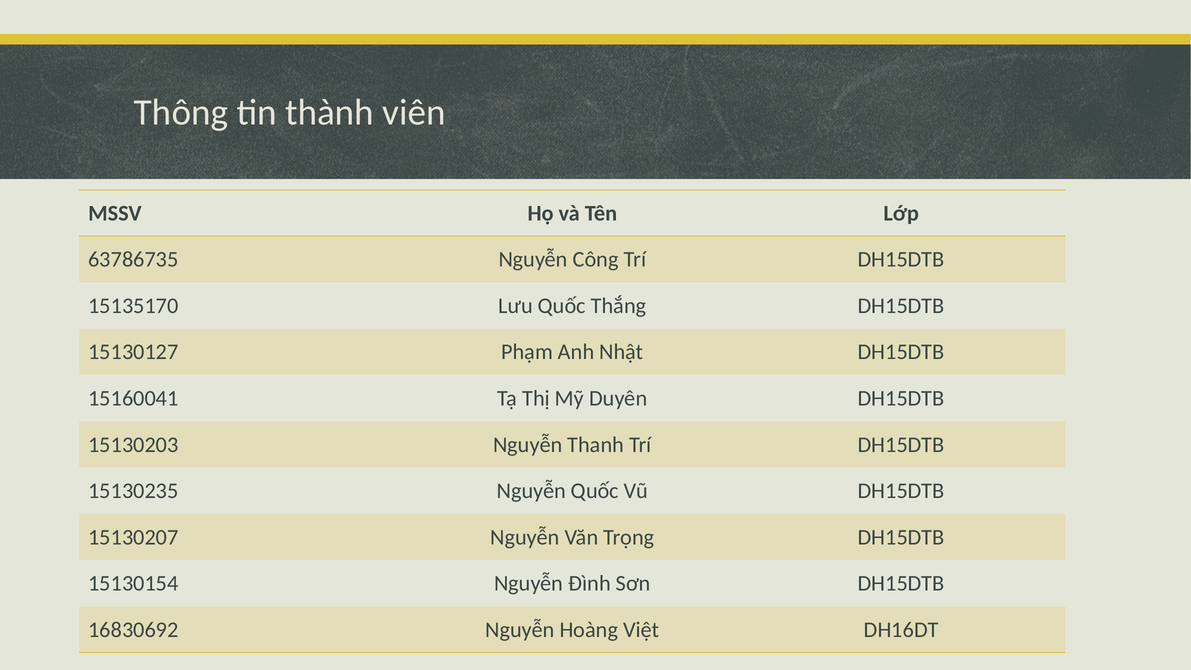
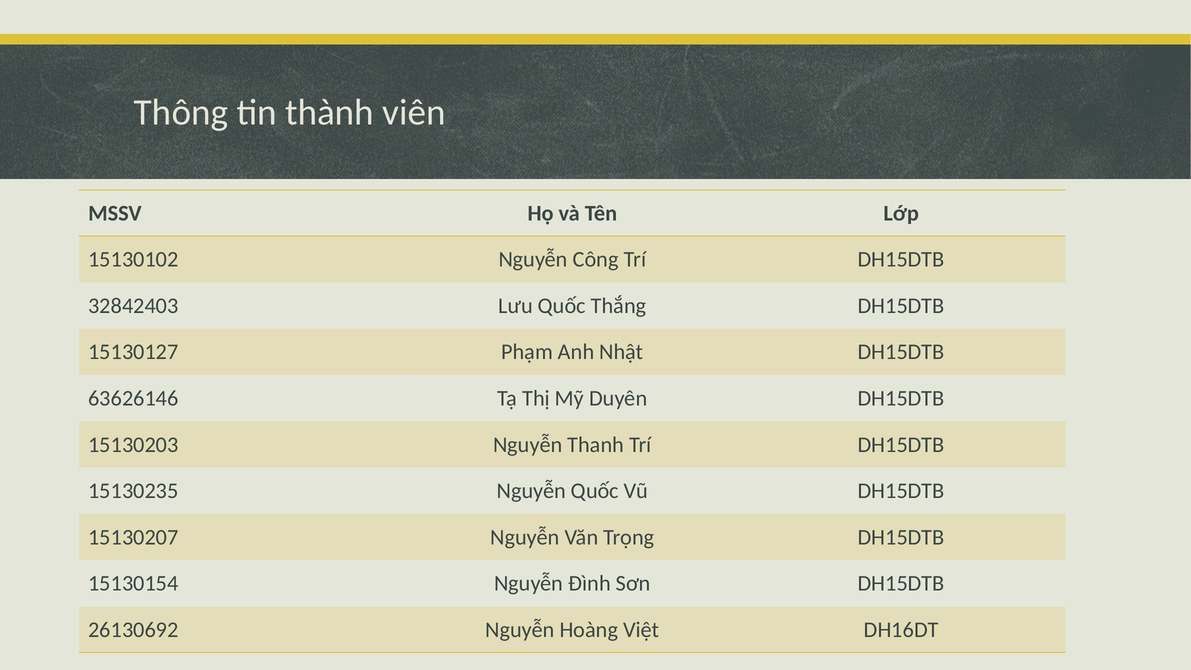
63786735: 63786735 -> 15130102
15135170: 15135170 -> 32842403
15160041: 15160041 -> 63626146
16830692: 16830692 -> 26130692
